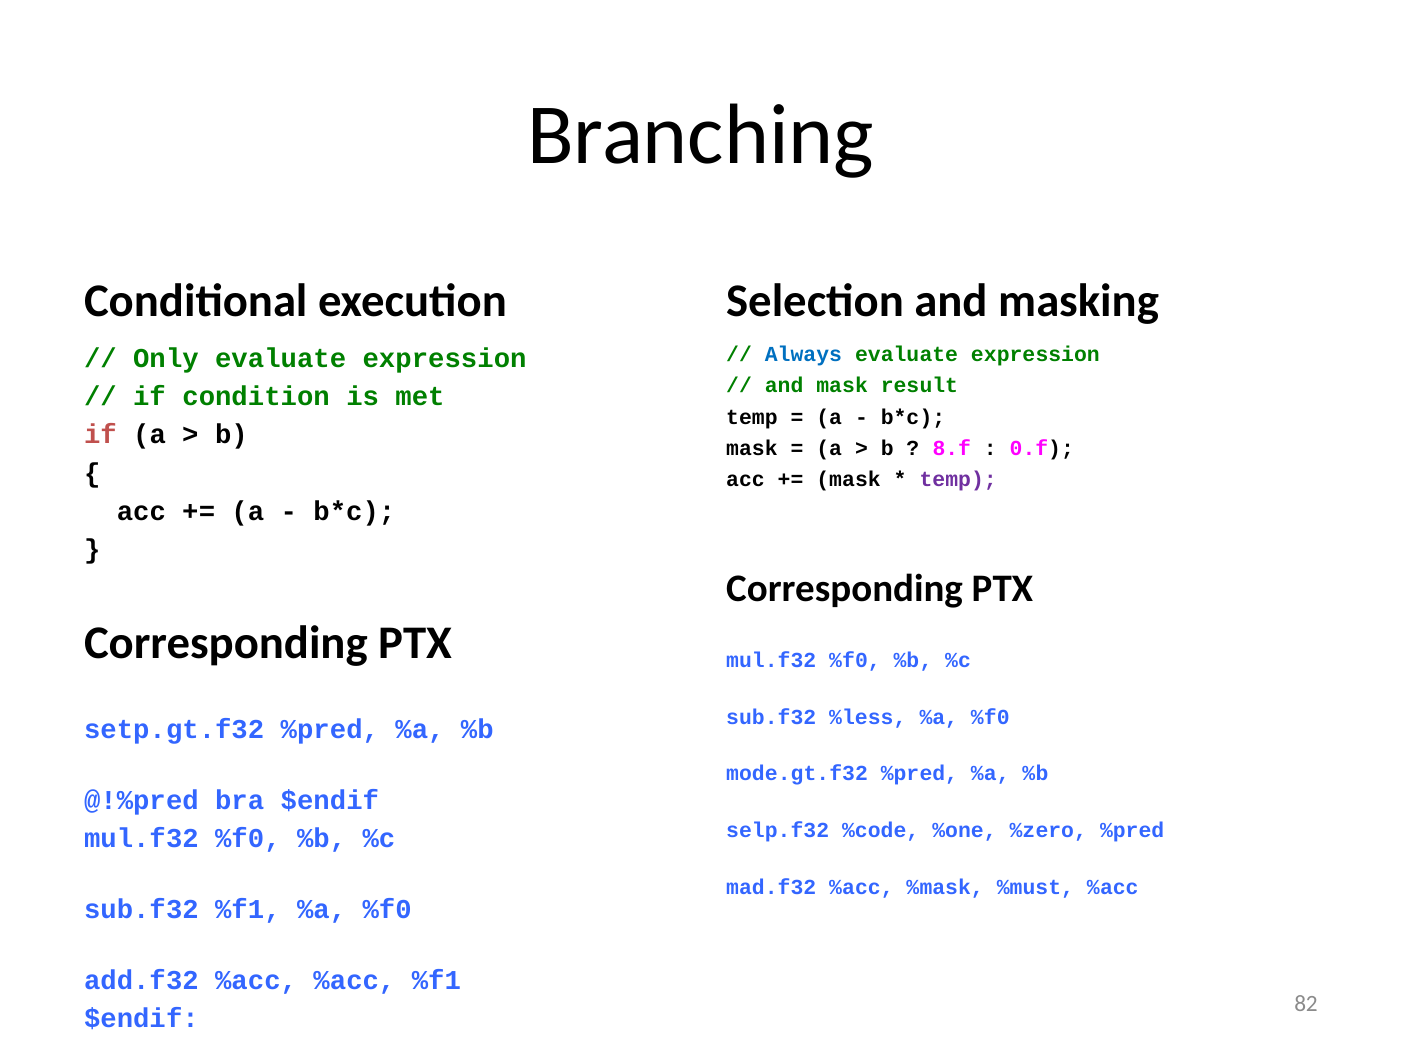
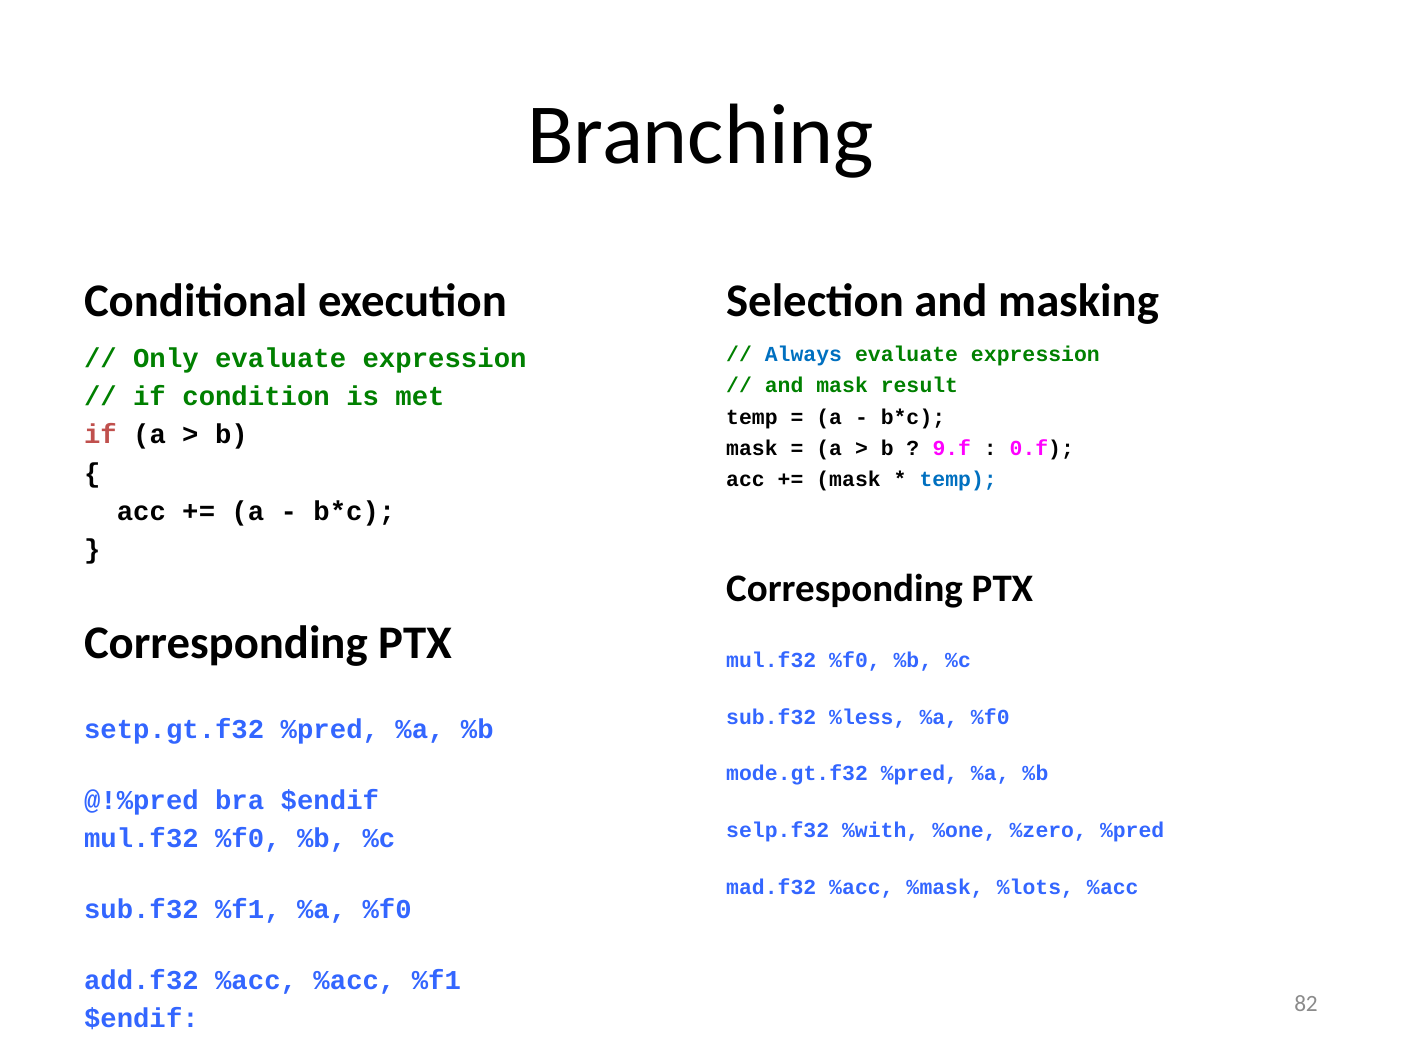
8.f: 8.f -> 9.f
temp at (958, 480) colour: purple -> blue
%code: %code -> %with
%must: %must -> %lots
